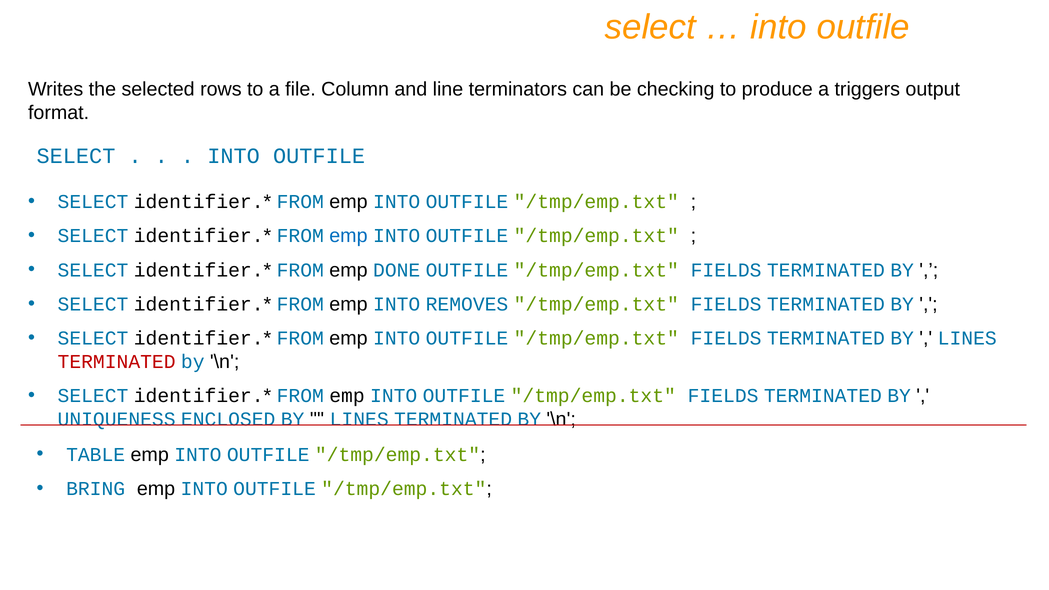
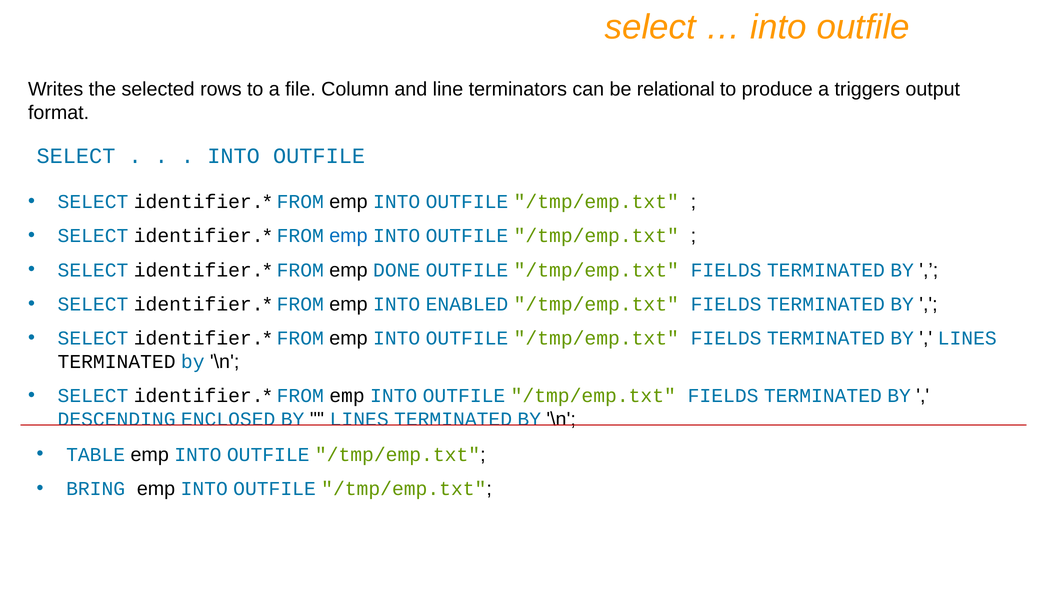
checking: checking -> relational
REMOVES: REMOVES -> ENABLED
TERMINATED at (117, 362) colour: red -> black
UNIQUENESS: UNIQUENESS -> DESCENDING
